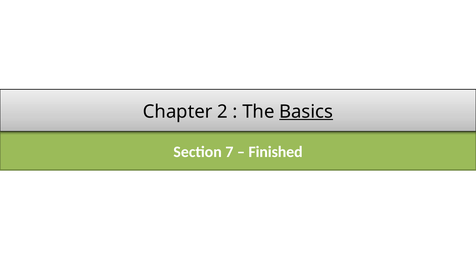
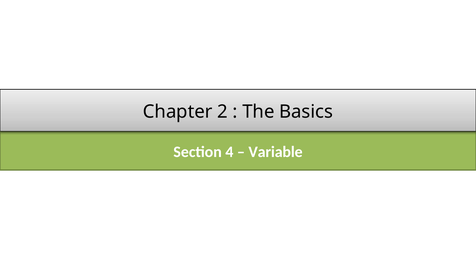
Basics underline: present -> none
7: 7 -> 4
Finished: Finished -> Variable
